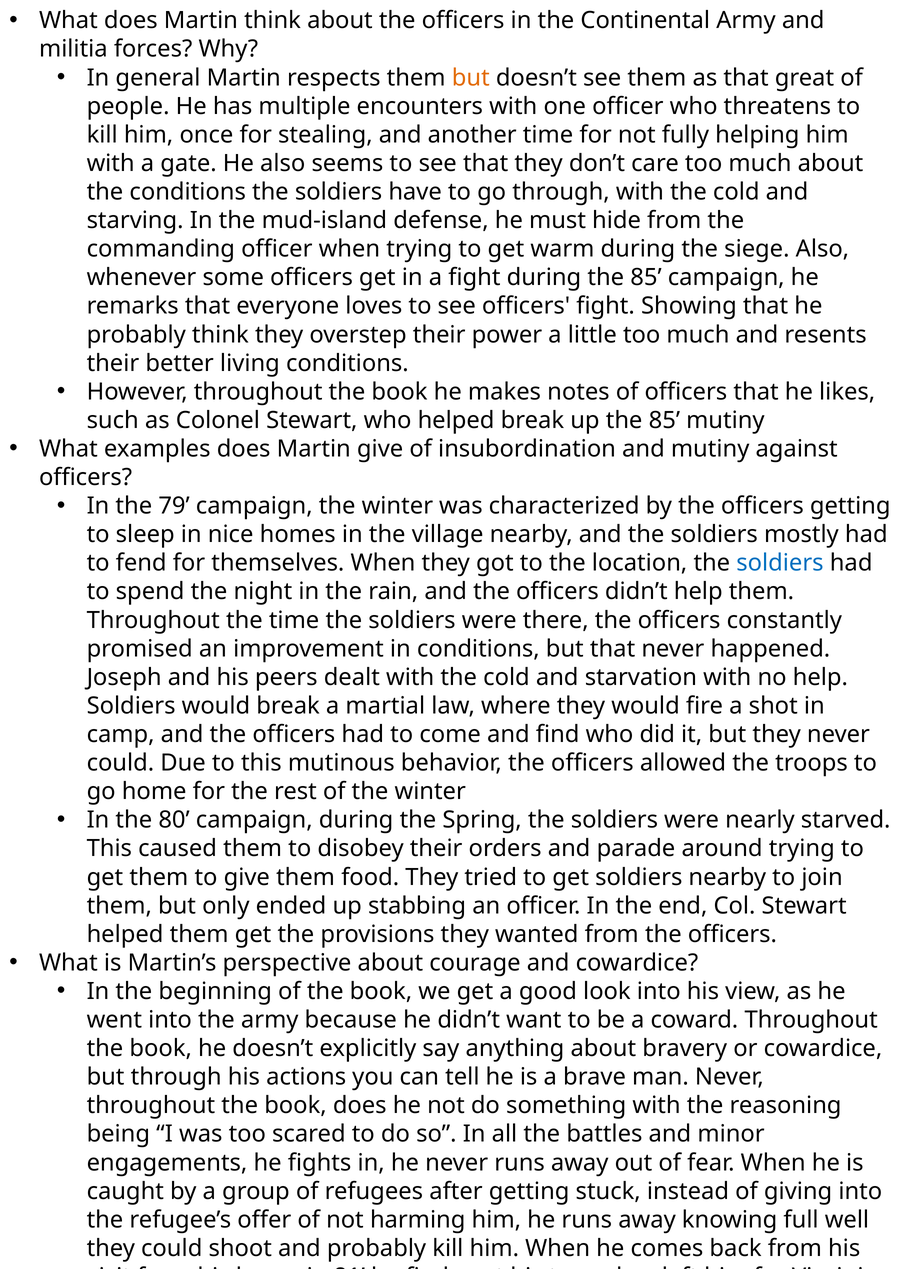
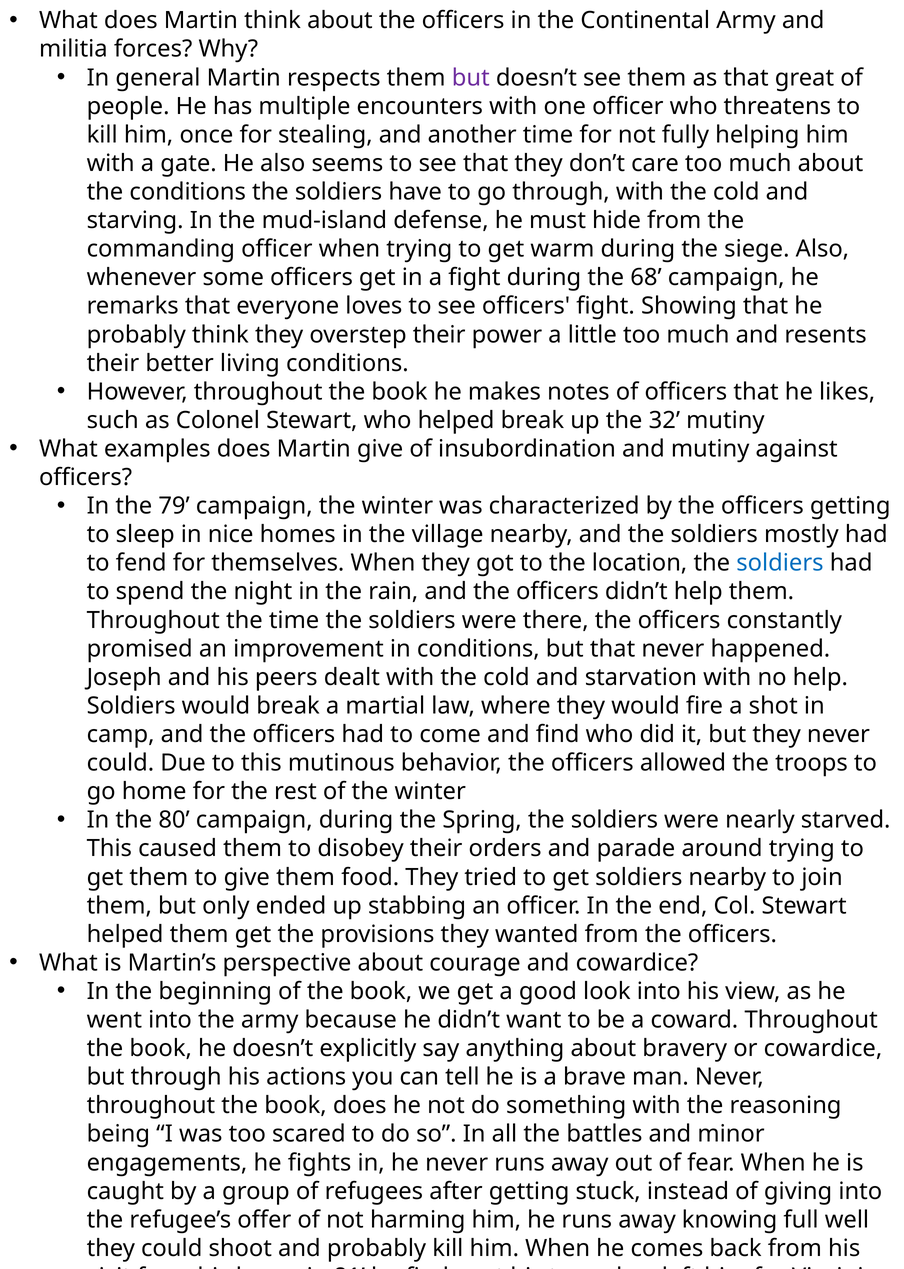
but at (471, 78) colour: orange -> purple
during the 85: 85 -> 68
up the 85: 85 -> 32
